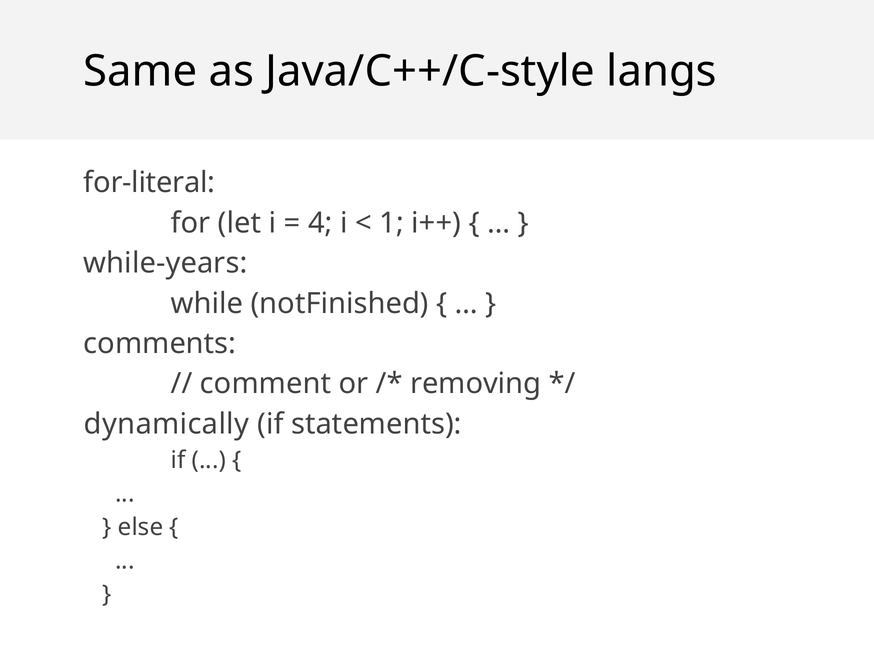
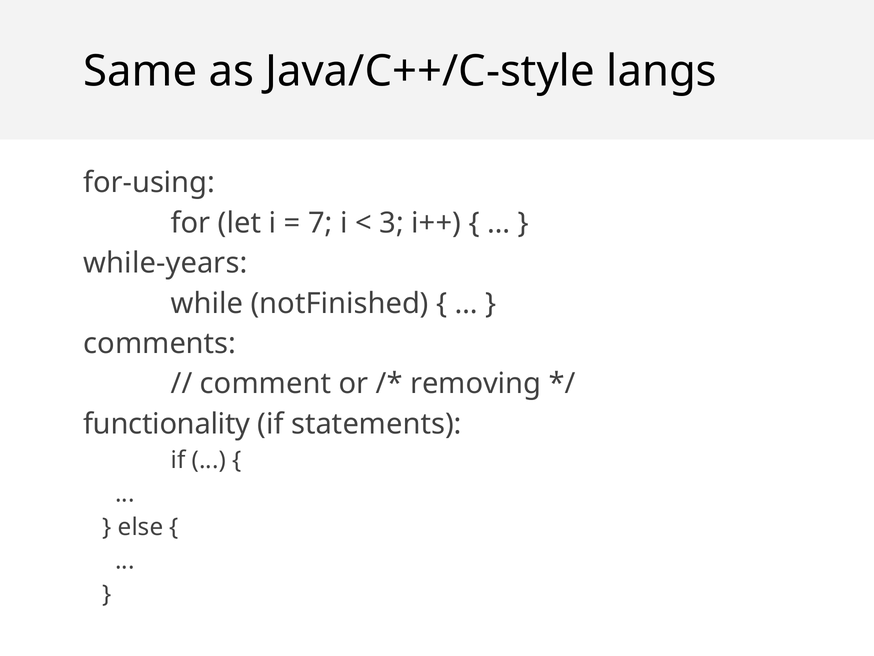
for-literal: for-literal -> for-using
4: 4 -> 7
1: 1 -> 3
dynamically: dynamically -> functionality
